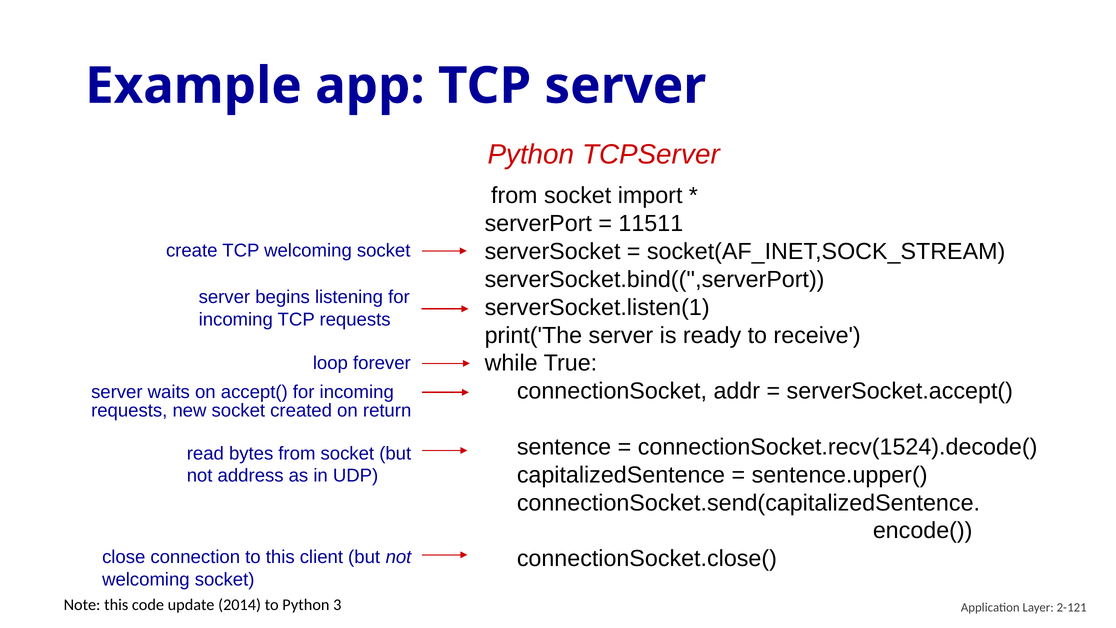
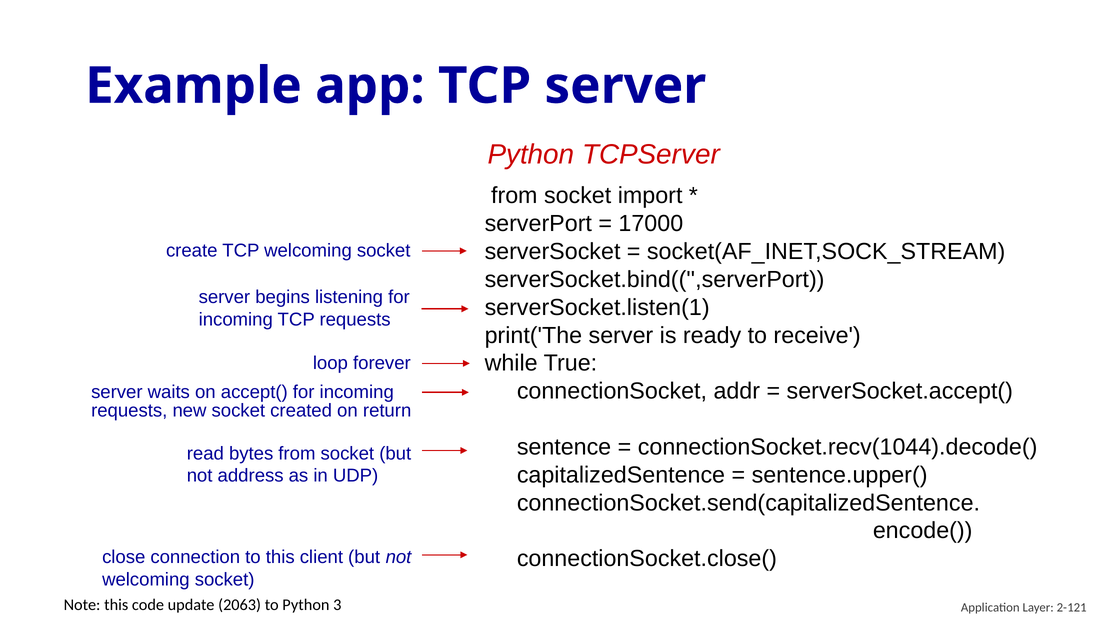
11511: 11511 -> 17000
connectionSocket.recv(1524).decode(: connectionSocket.recv(1524).decode( -> connectionSocket.recv(1044).decode(
2014: 2014 -> 2063
